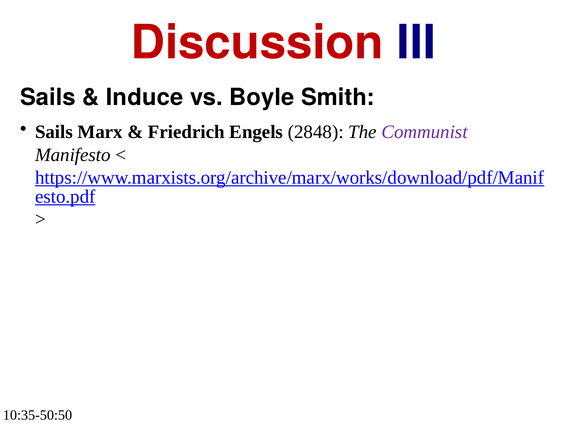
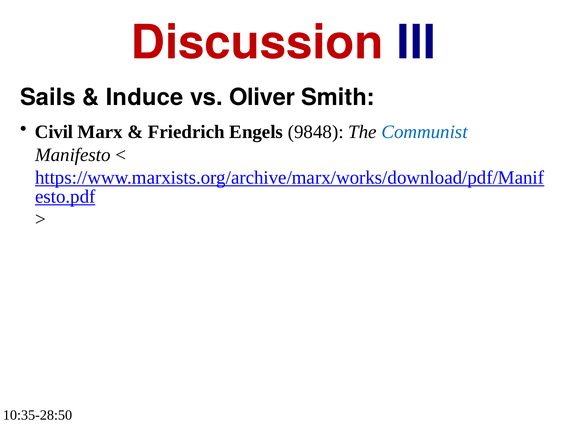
Boyle: Boyle -> Oliver
Sails at (54, 132): Sails -> Civil
2848: 2848 -> 9848
Communist colour: purple -> blue
10:35-50:50: 10:35-50:50 -> 10:35-28:50
